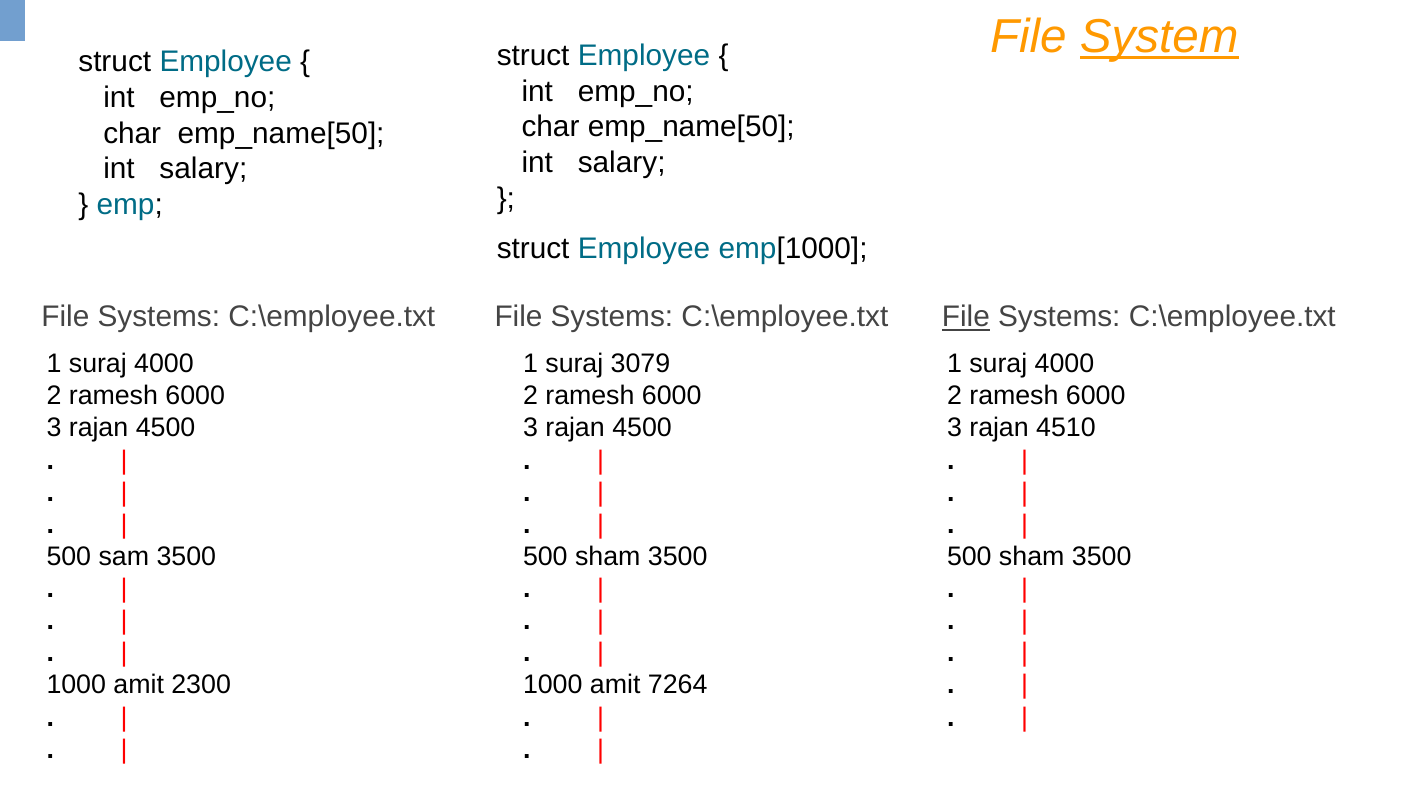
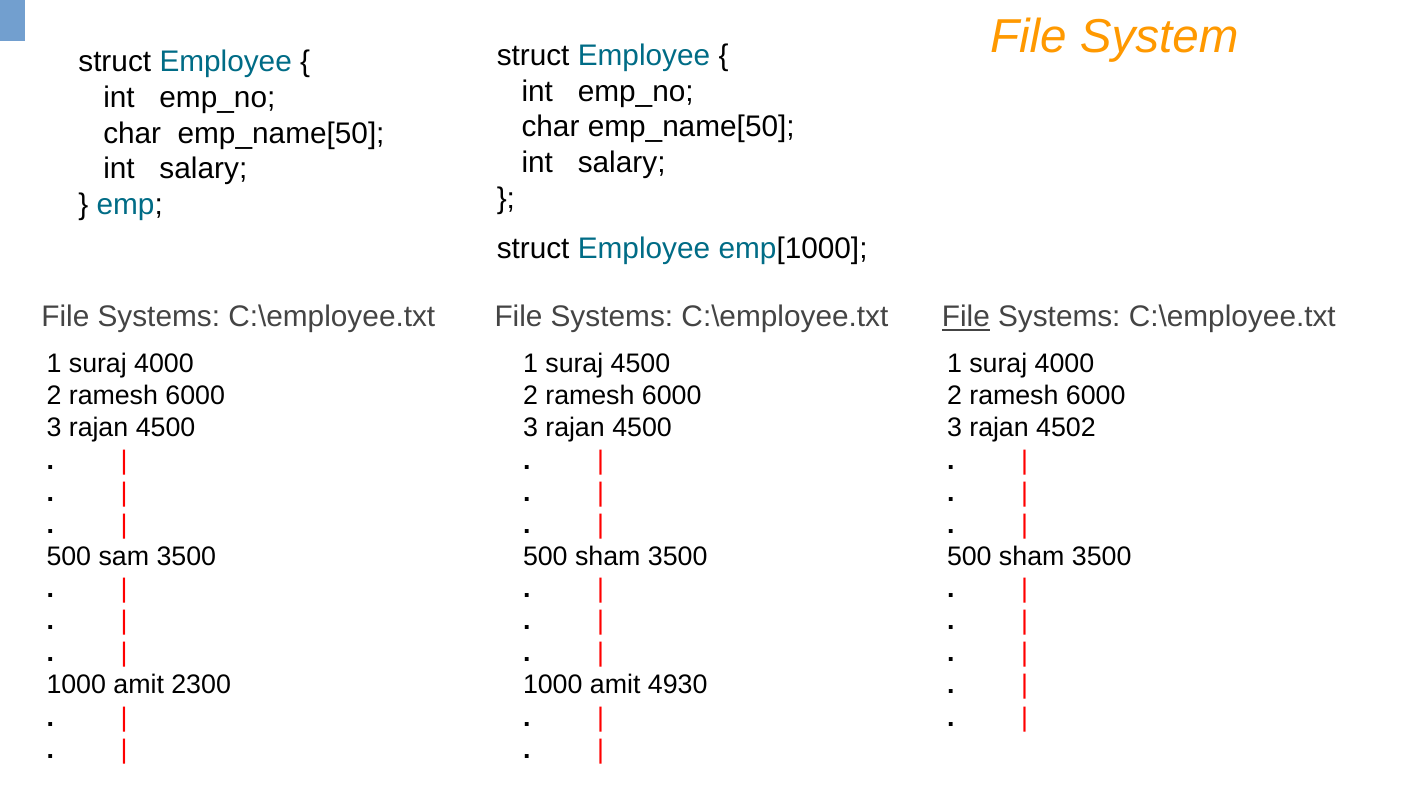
System underline: present -> none
suraj 3079: 3079 -> 4500
4510: 4510 -> 4502
7264: 7264 -> 4930
